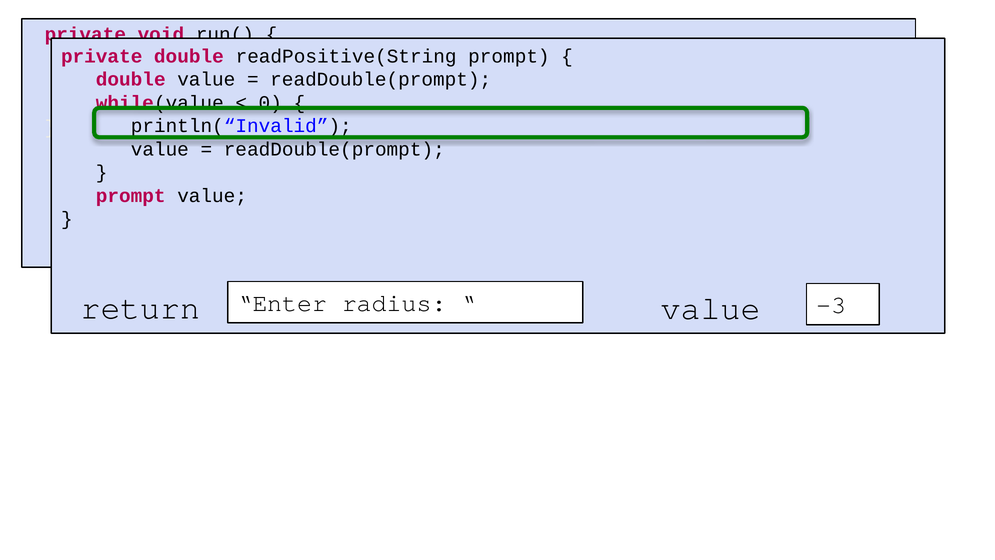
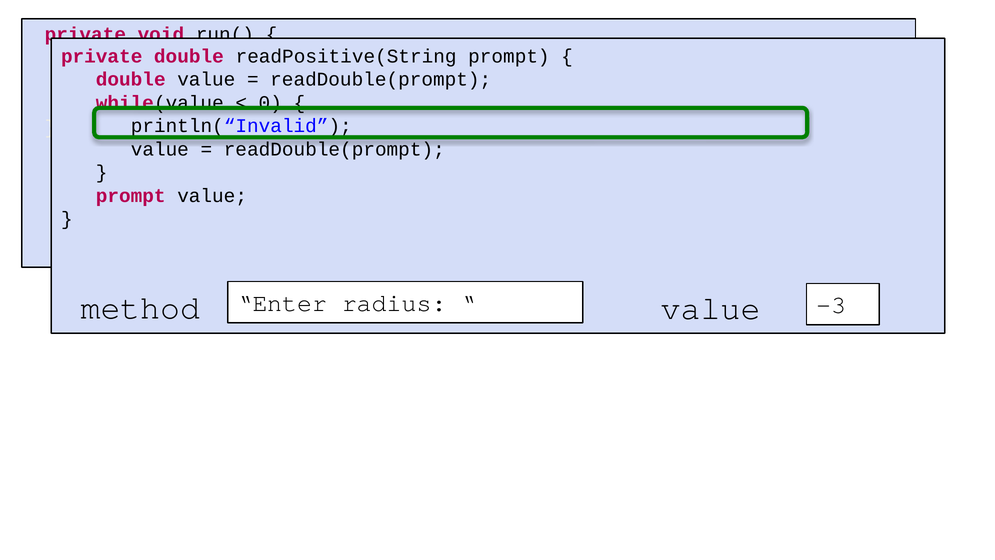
return: return -> method
